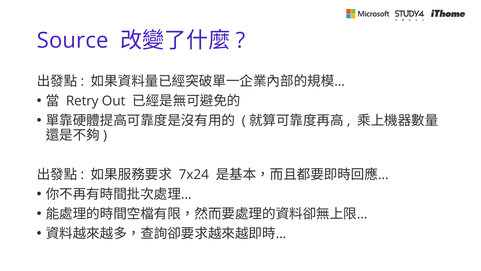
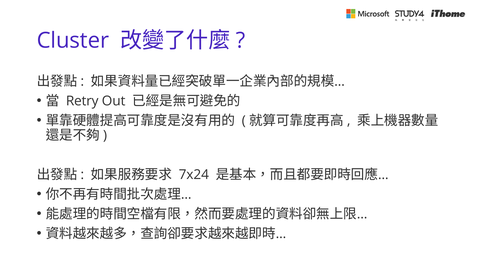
Source: Source -> Cluster
